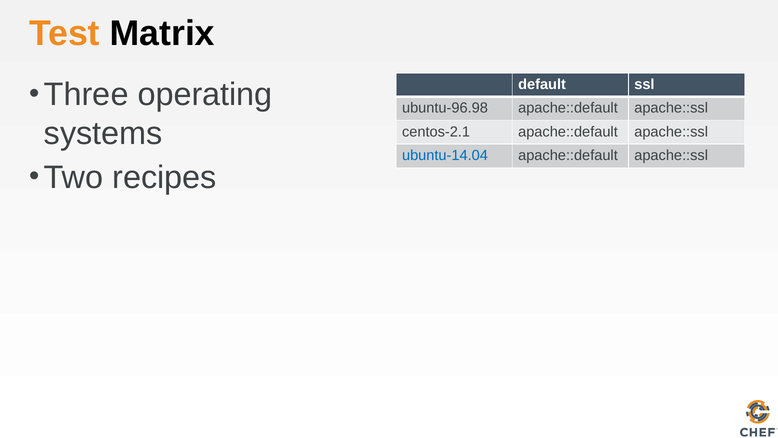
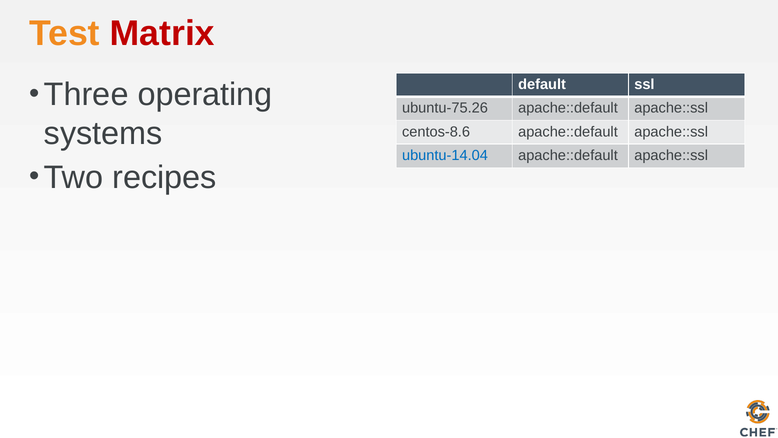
Matrix colour: black -> red
ubuntu-96.98: ubuntu-96.98 -> ubuntu-75.26
centos-2.1: centos-2.1 -> centos-8.6
